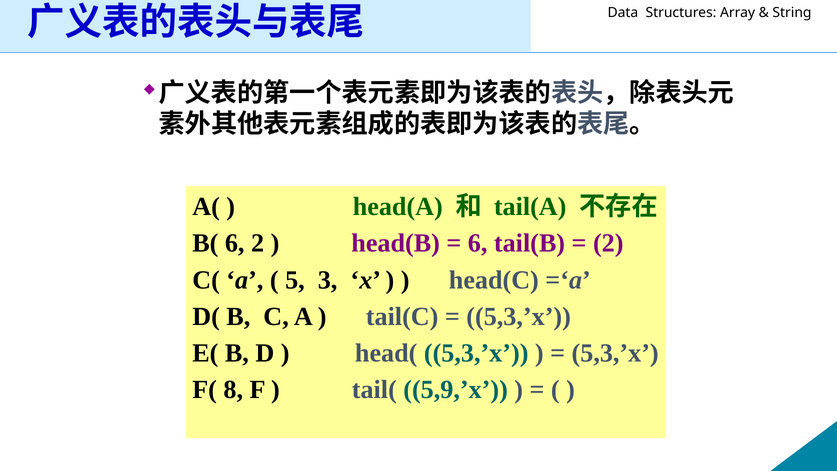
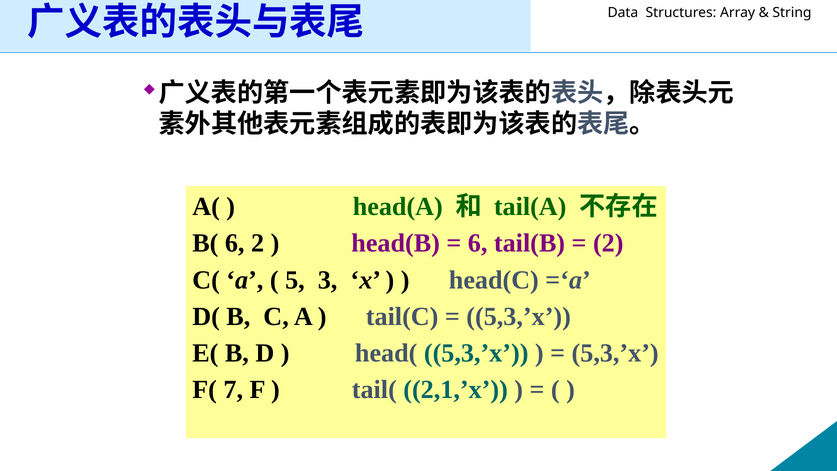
8: 8 -> 7
5,9,’x: 5,9,’x -> 2,1,’x
